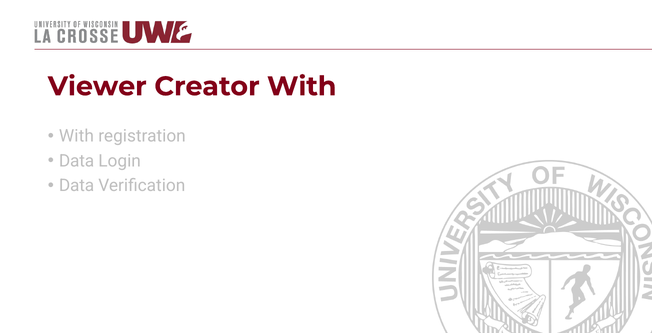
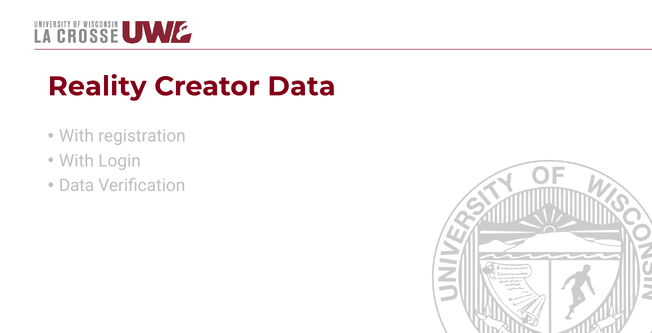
Viewer: Viewer -> Reality
Creator With: With -> Data
Data at (77, 161): Data -> With
